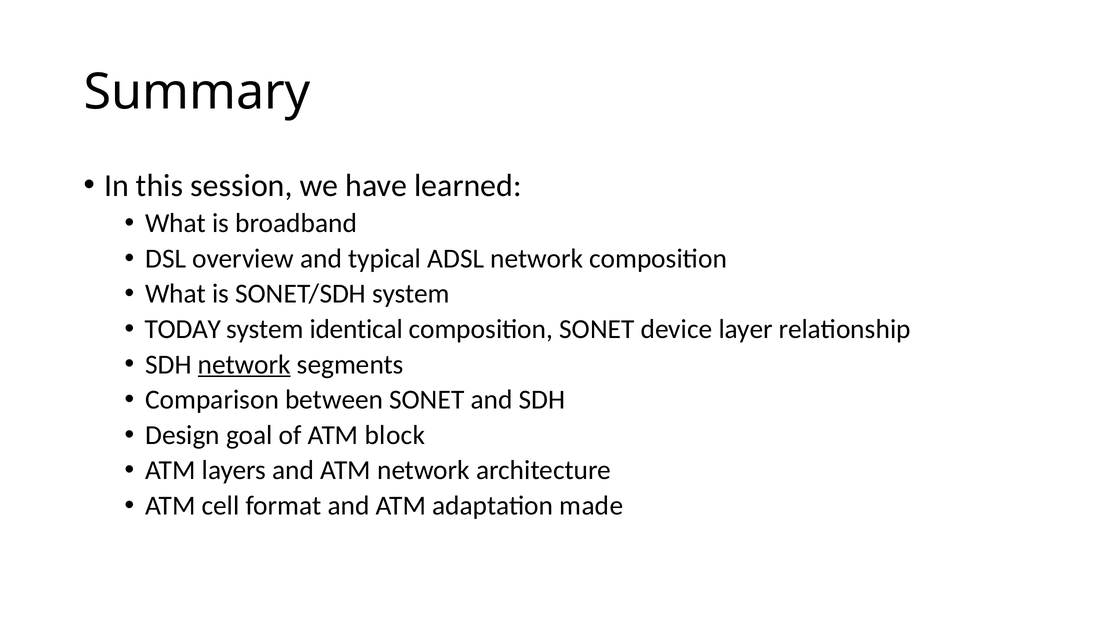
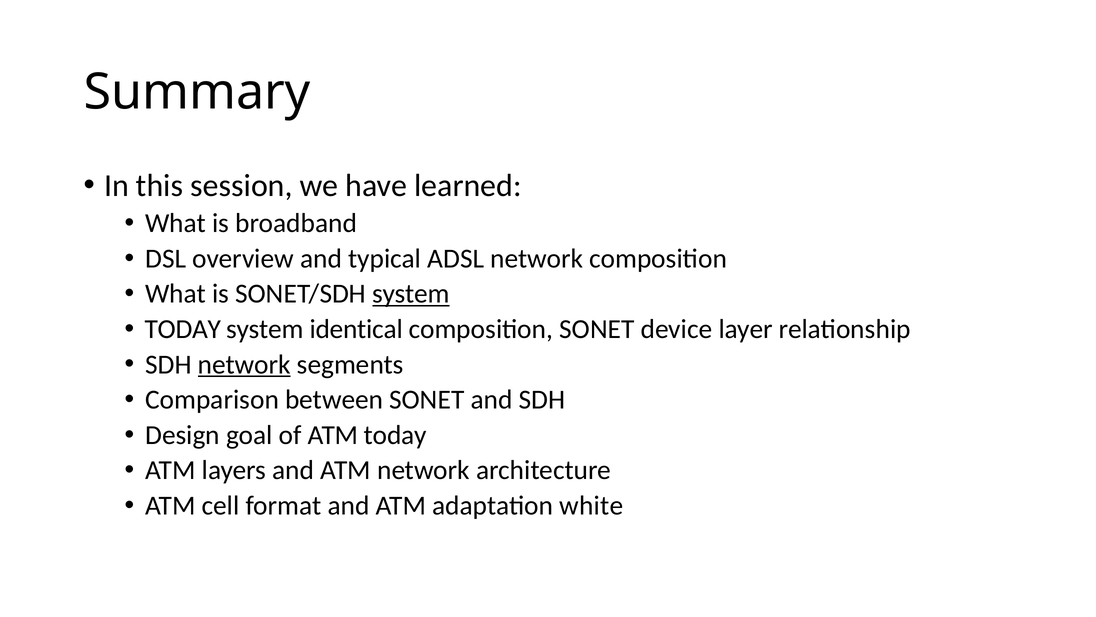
system at (411, 294) underline: none -> present
ATM block: block -> today
made: made -> white
